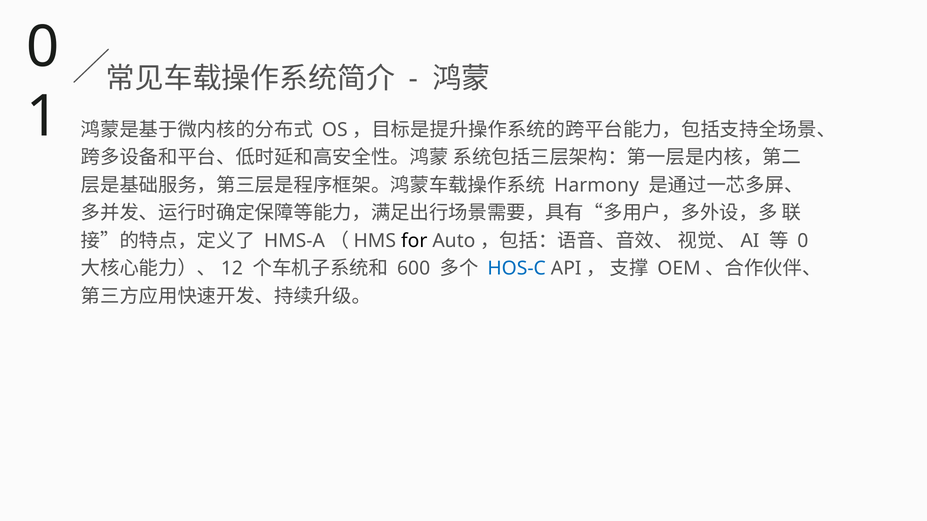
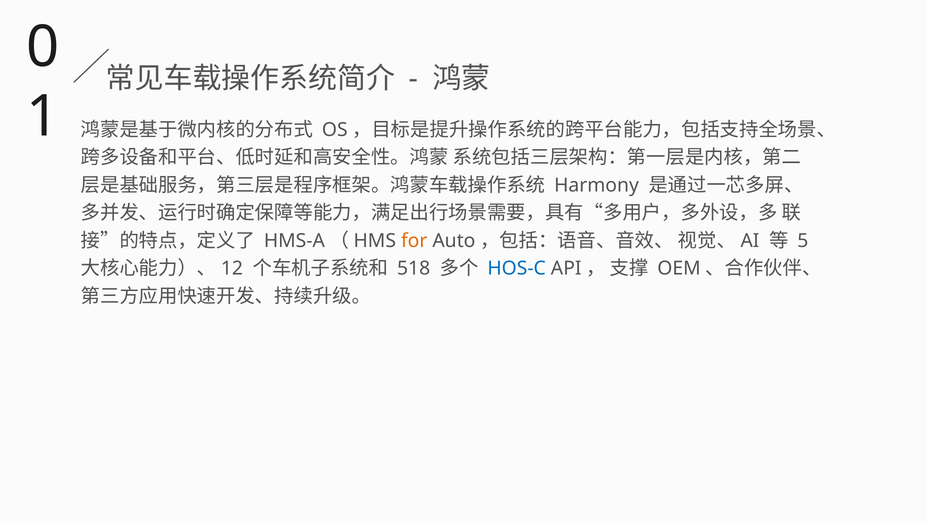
for colour: black -> orange
0 at (803, 241): 0 -> 5
600: 600 -> 518
